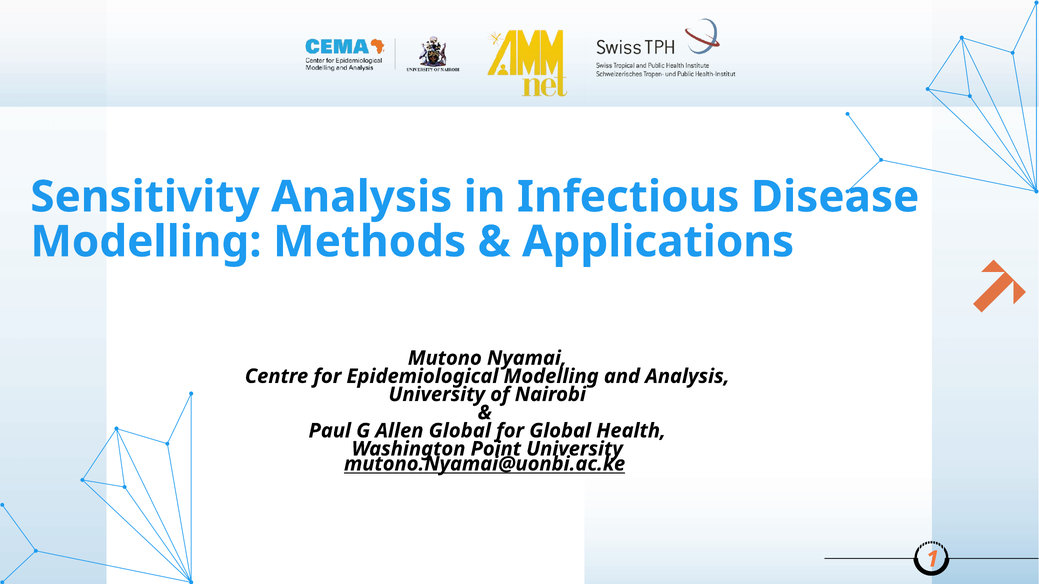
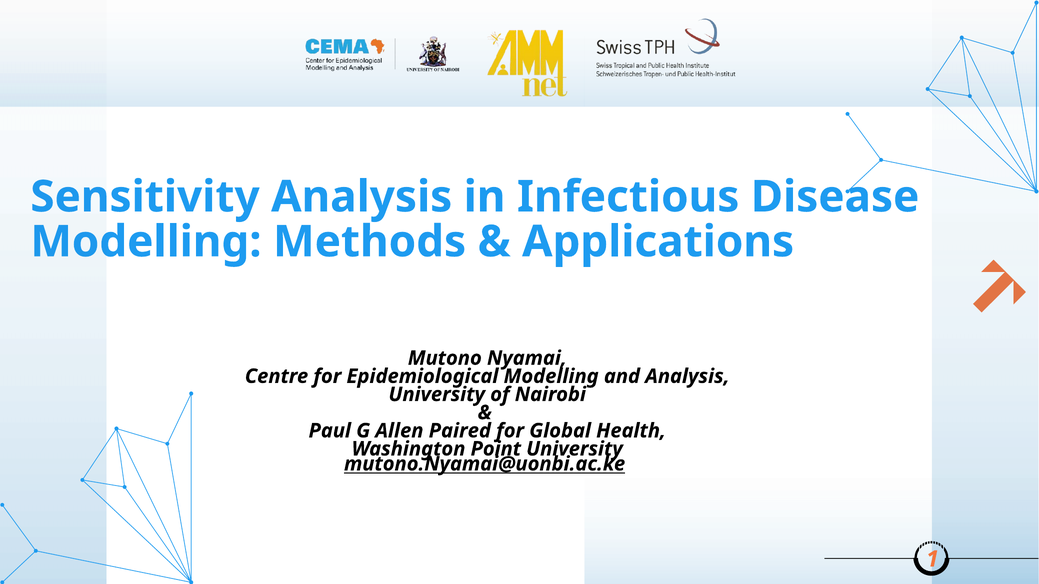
Allen Global: Global -> Paired
